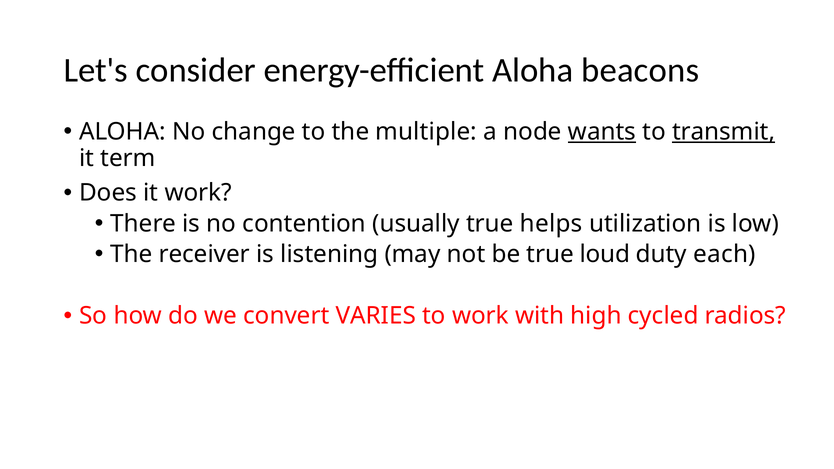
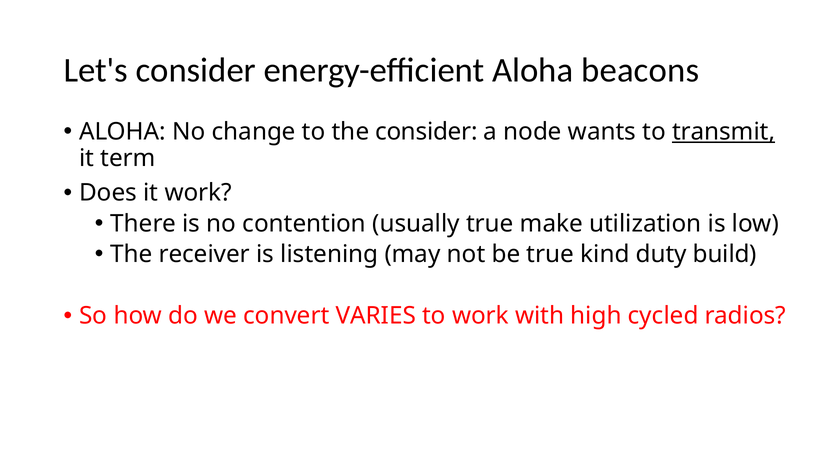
the multiple: multiple -> consider
wants underline: present -> none
helps: helps -> make
loud: loud -> kind
each: each -> build
